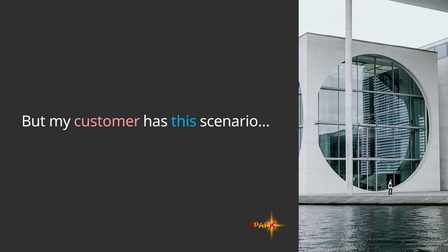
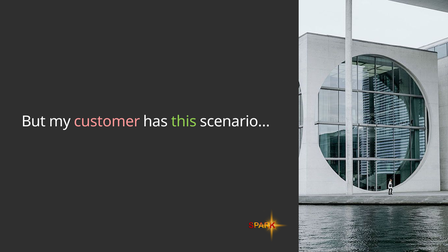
this colour: light blue -> light green
